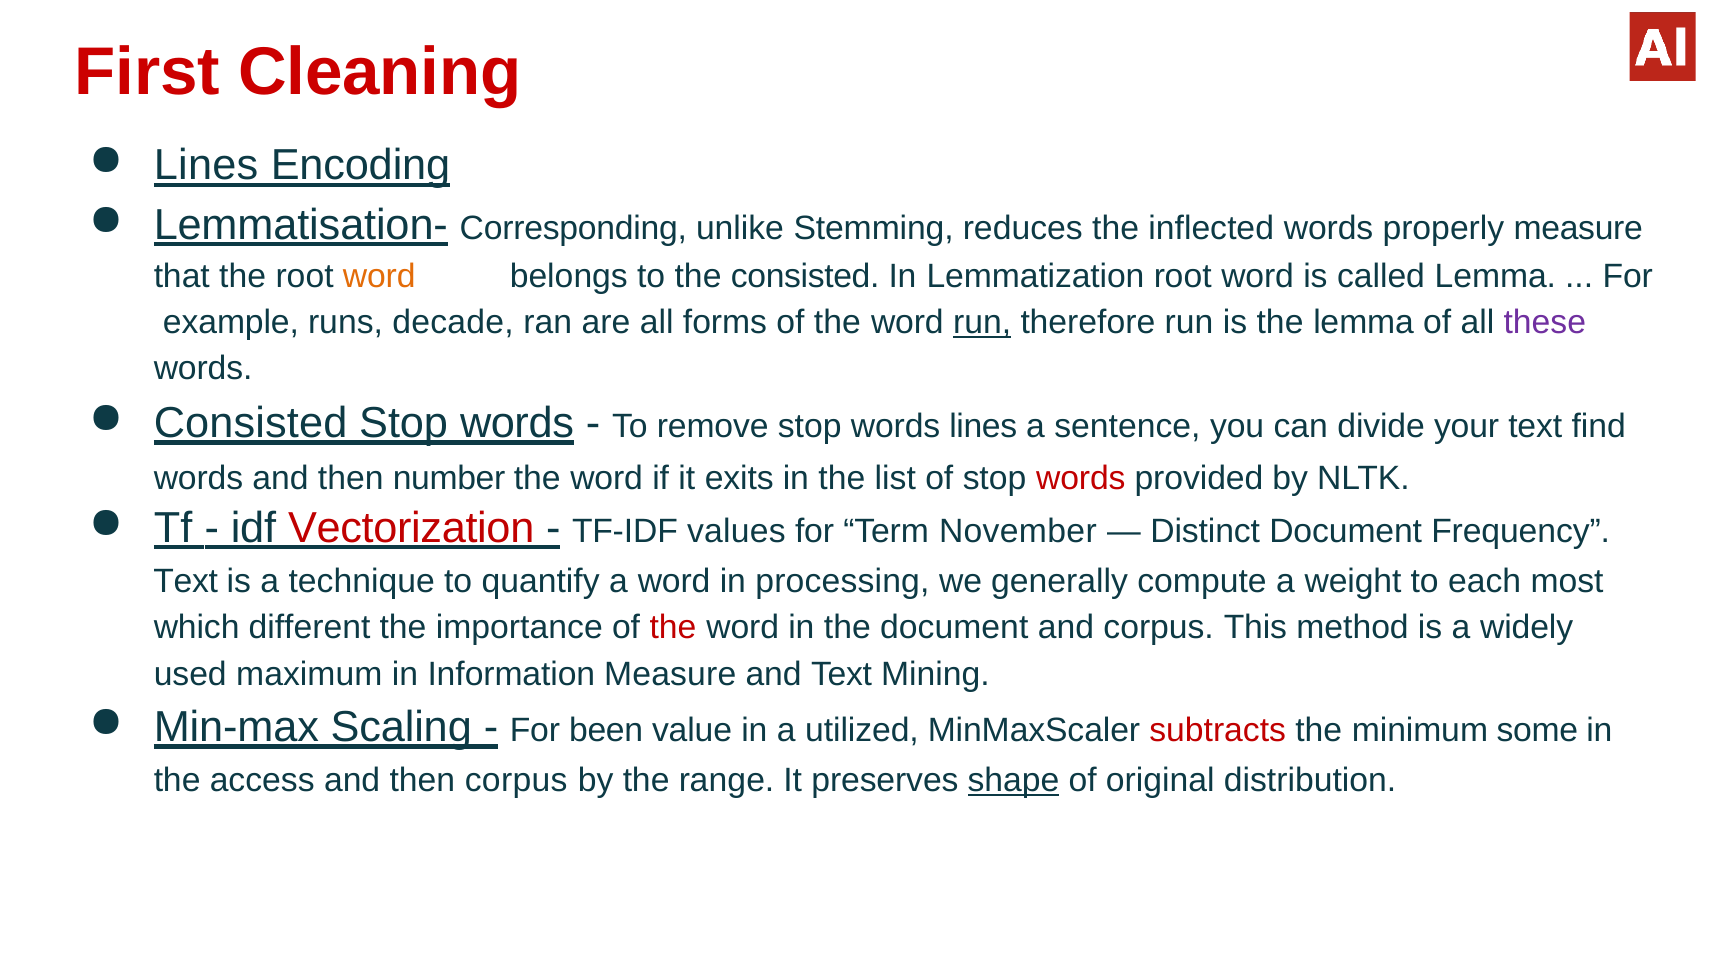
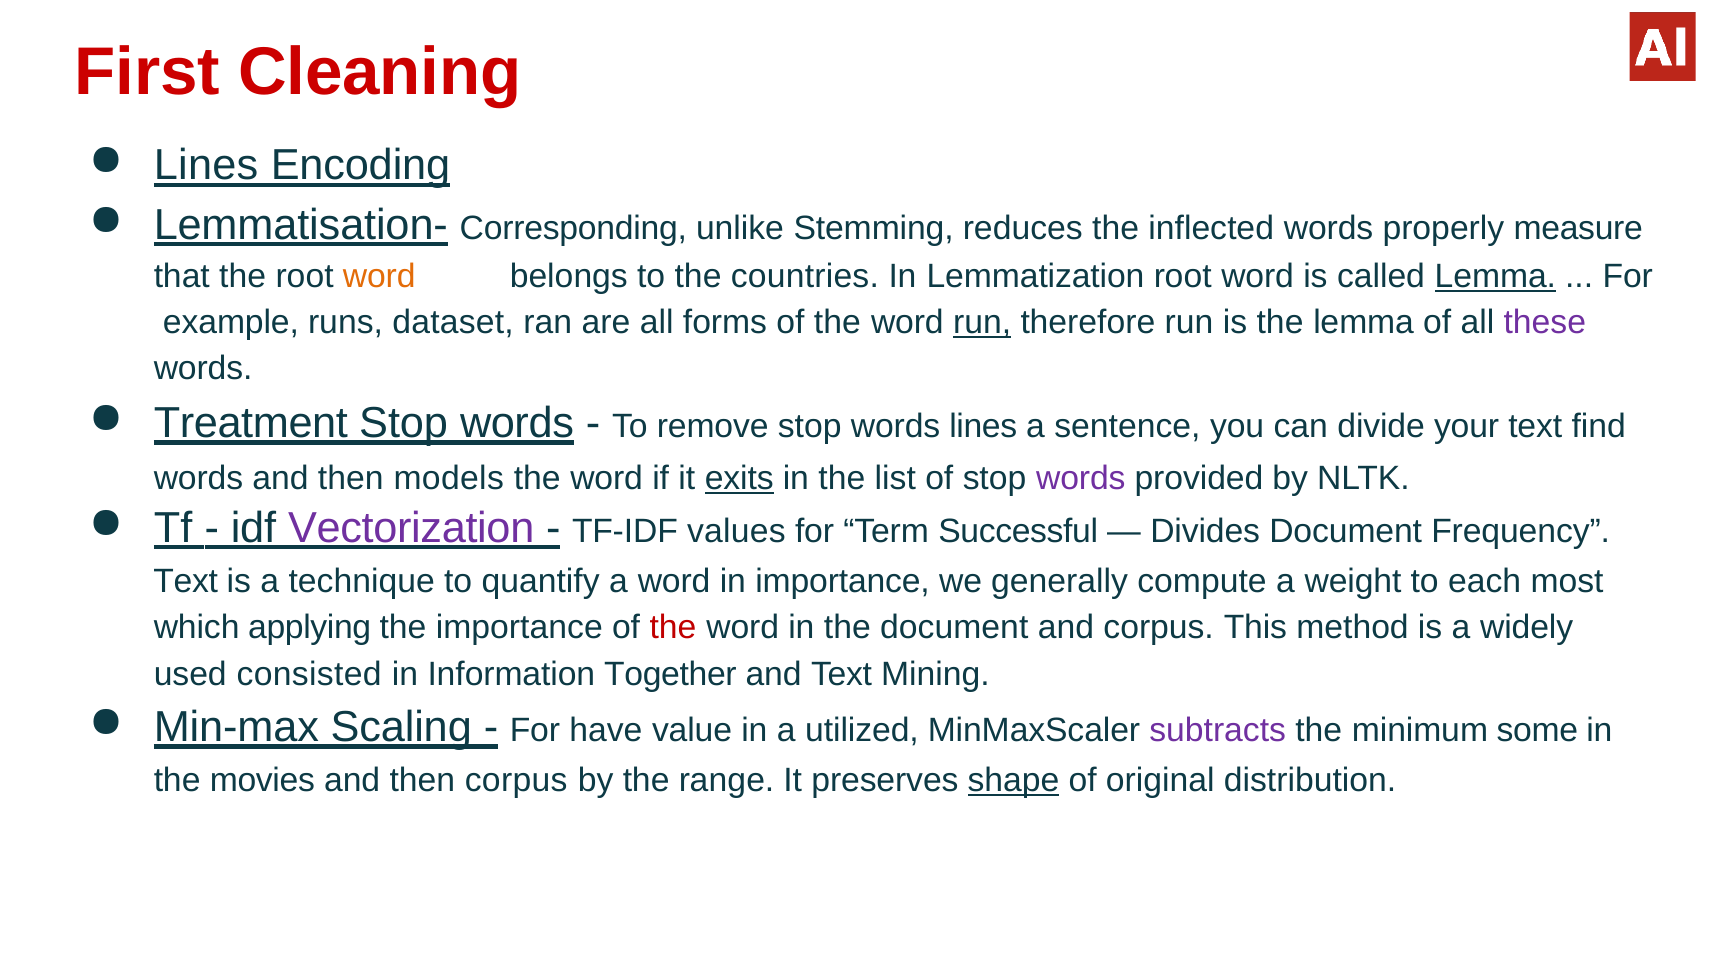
the consisted: consisted -> countries
Lemma at (1495, 276) underline: none -> present
decade: decade -> dataset
Consisted at (251, 423): Consisted -> Treatment
number: number -> models
exits underline: none -> present
words at (1081, 478) colour: red -> purple
Vectorization colour: red -> purple
November: November -> Successful
Distinct: Distinct -> Divides
in processing: processing -> importance
different: different -> applying
maximum: maximum -> consisted
Information Measure: Measure -> Together
been: been -> have
subtracts colour: red -> purple
access: access -> movies
